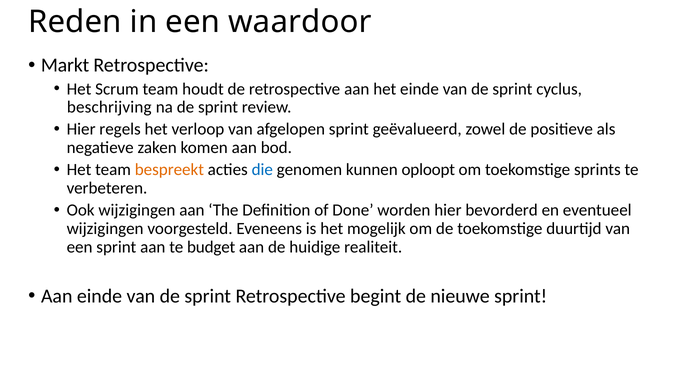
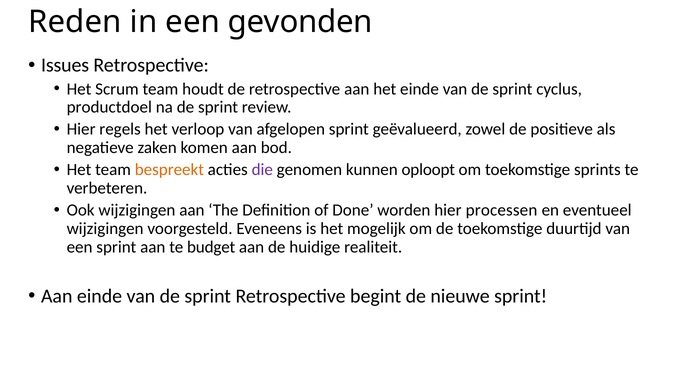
waardoor: waardoor -> gevonden
Markt: Markt -> Issues
beschrijving: beschrijving -> productdoel
die colour: blue -> purple
bevorderd: bevorderd -> processen
